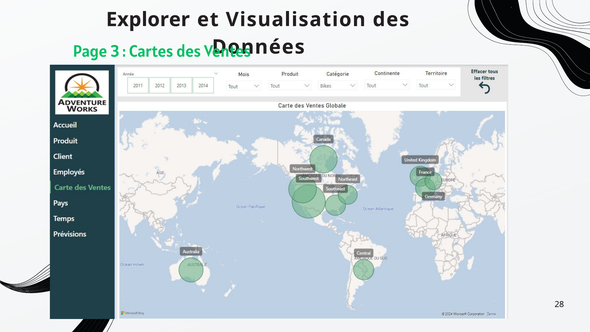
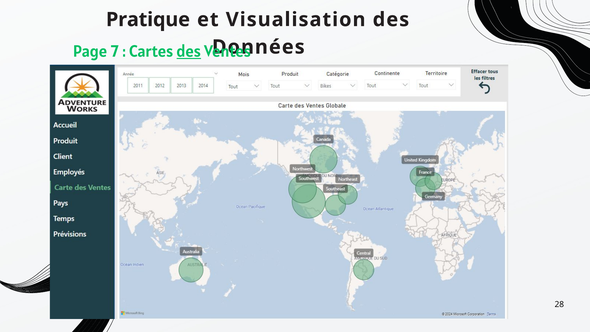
Explorer: Explorer -> Pratique
3: 3 -> 7
des at (189, 51) underline: none -> present
